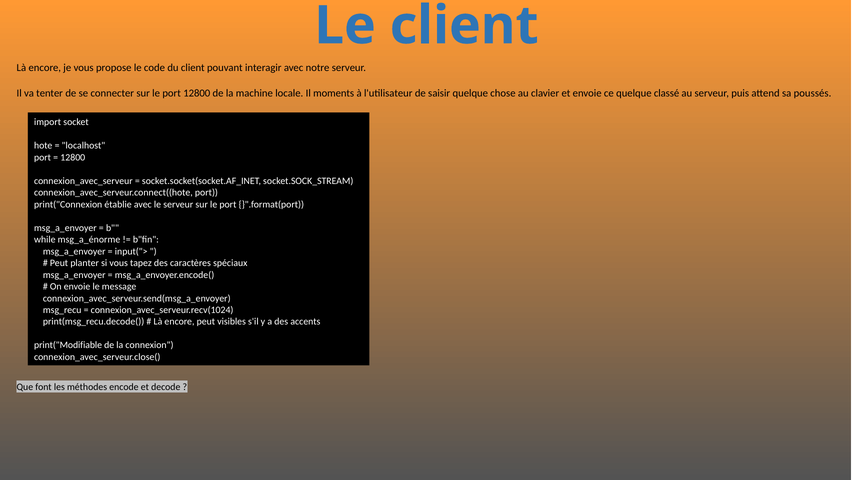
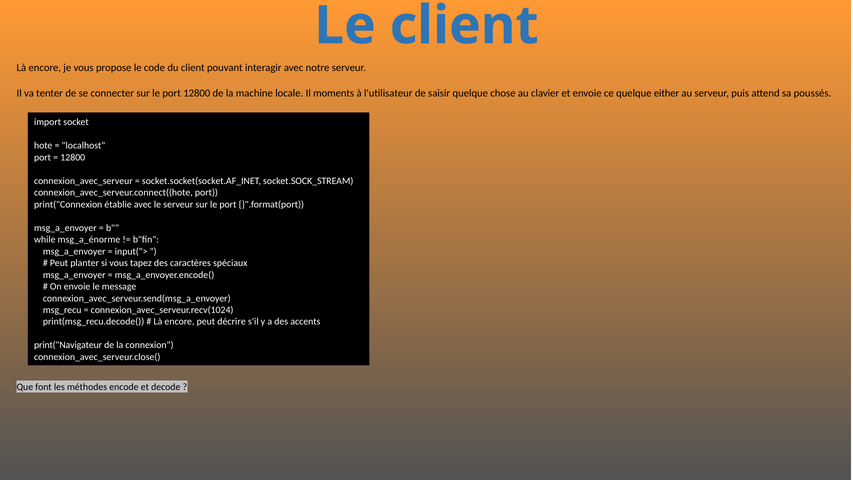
classé: classé -> either
visibles: visibles -> décrire
print("Modifiable: print("Modifiable -> print("Navigateur
